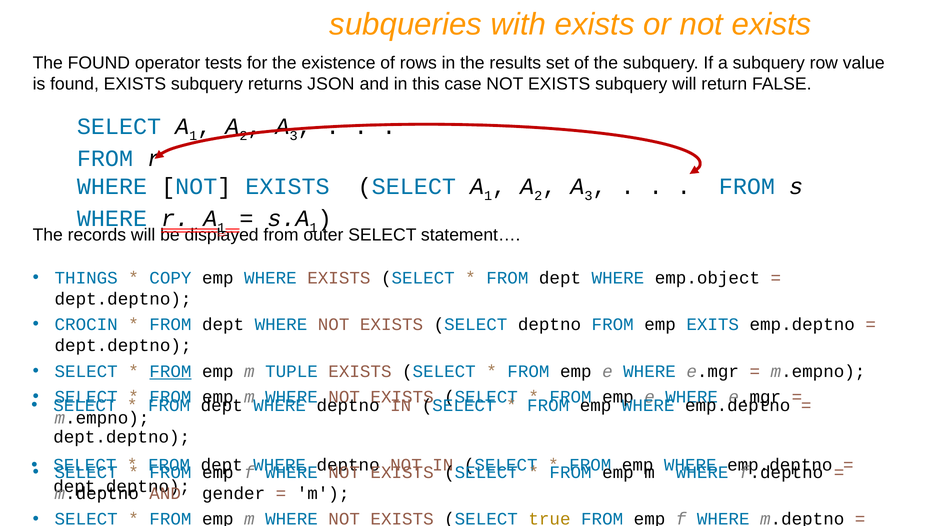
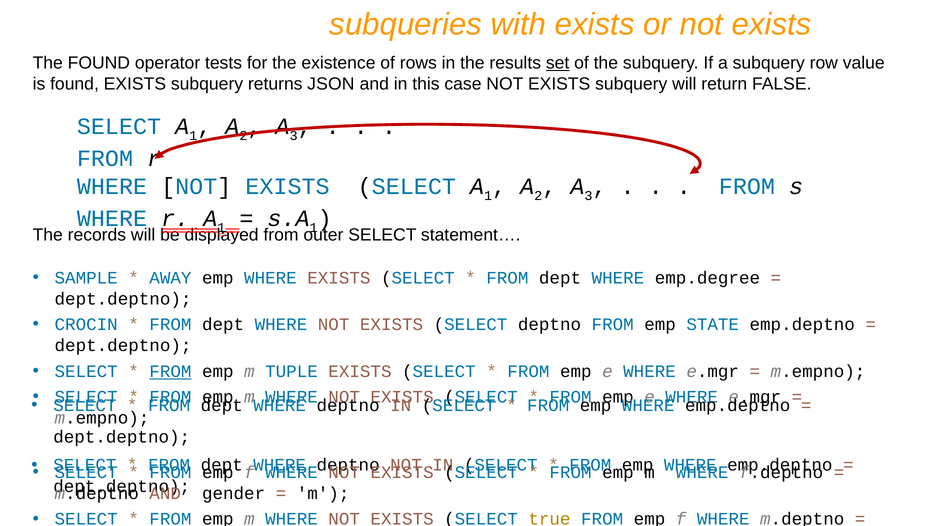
set underline: none -> present
THINGS: THINGS -> SAMPLE
COPY: COPY -> AWAY
emp.object: emp.object -> emp.degree
EXITS: EXITS -> STATE
